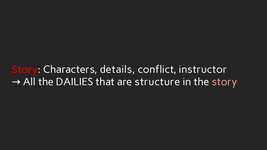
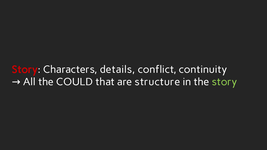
instructor: instructor -> continuity
DAILIES: DAILIES -> COULD
story at (224, 82) colour: pink -> light green
